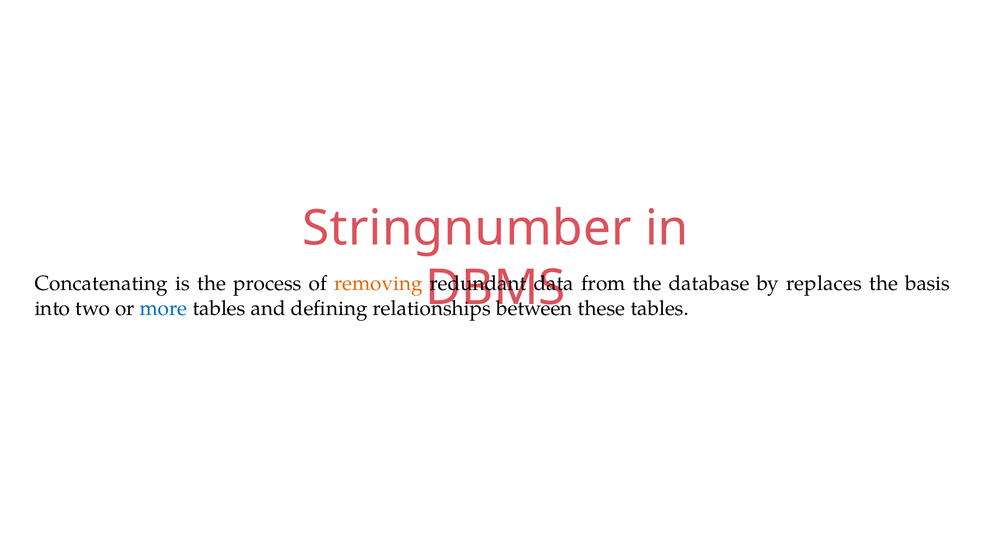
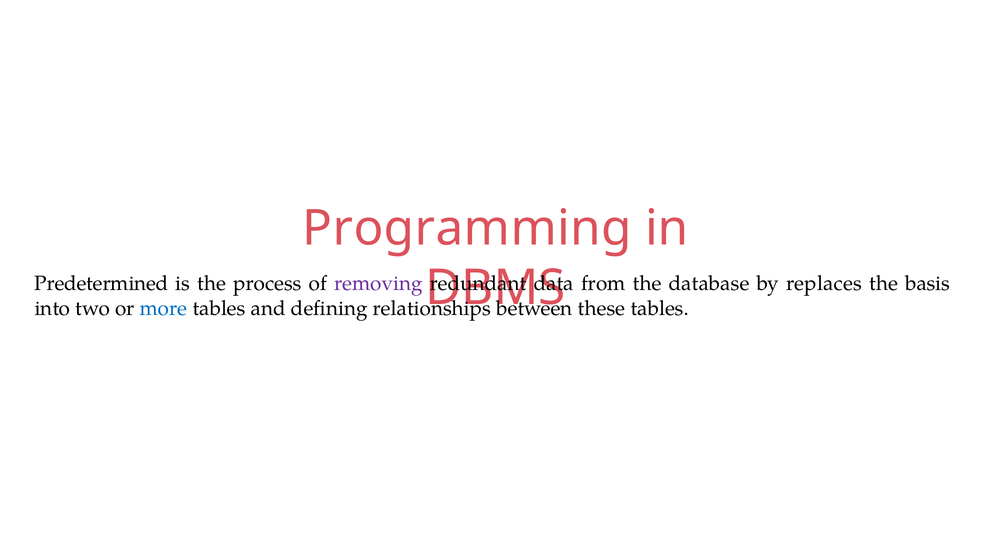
Stringnumber: Stringnumber -> Programming
Concatenating: Concatenating -> Predetermined
removing colour: orange -> purple
